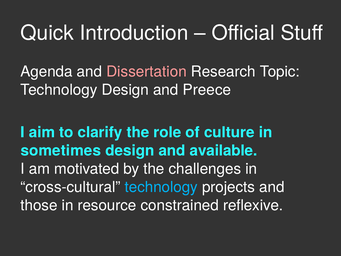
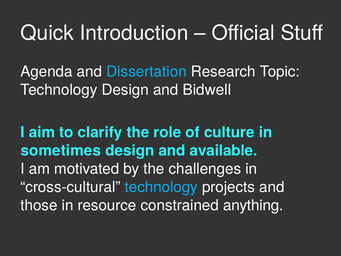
Dissertation colour: pink -> light blue
Preece: Preece -> Bidwell
reflexive: reflexive -> anything
